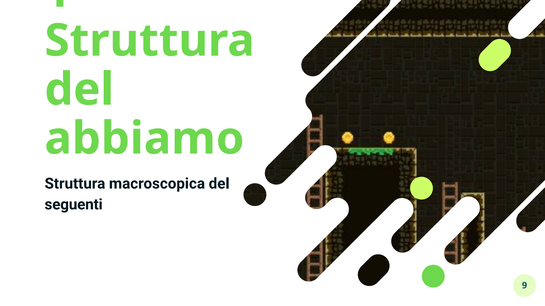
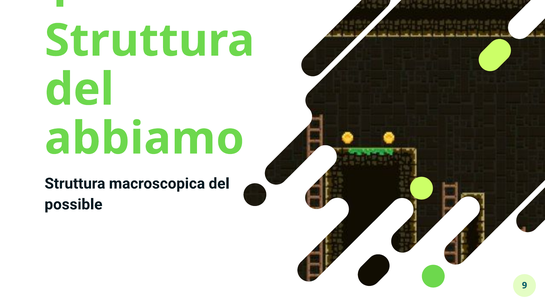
seguenti: seguenti -> possible
